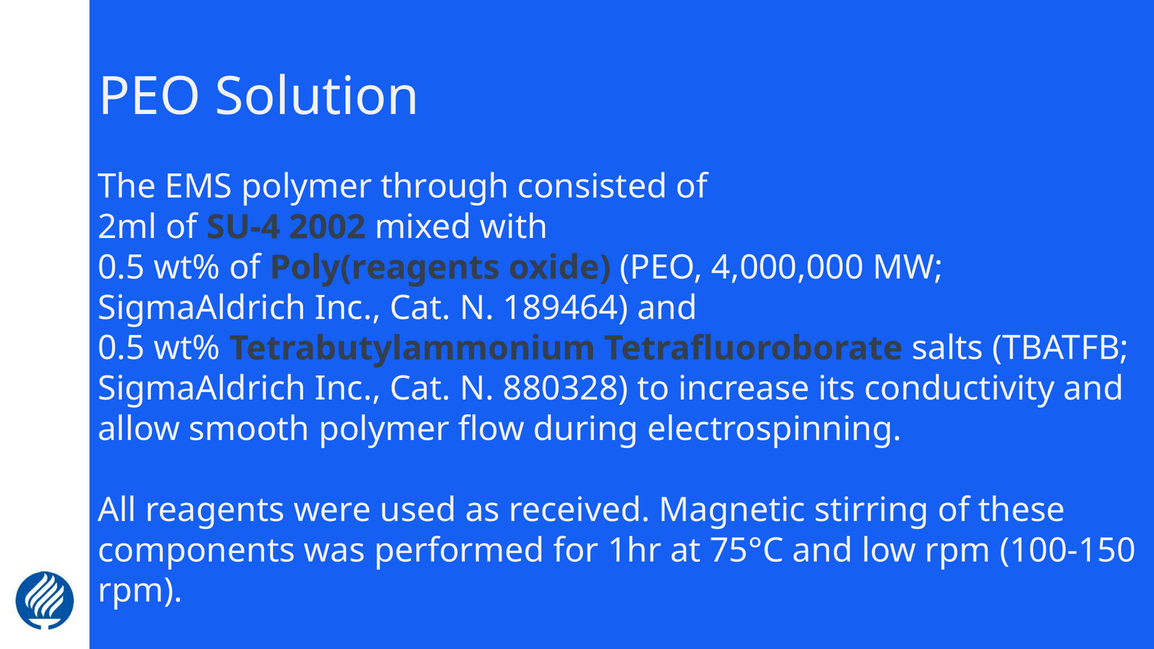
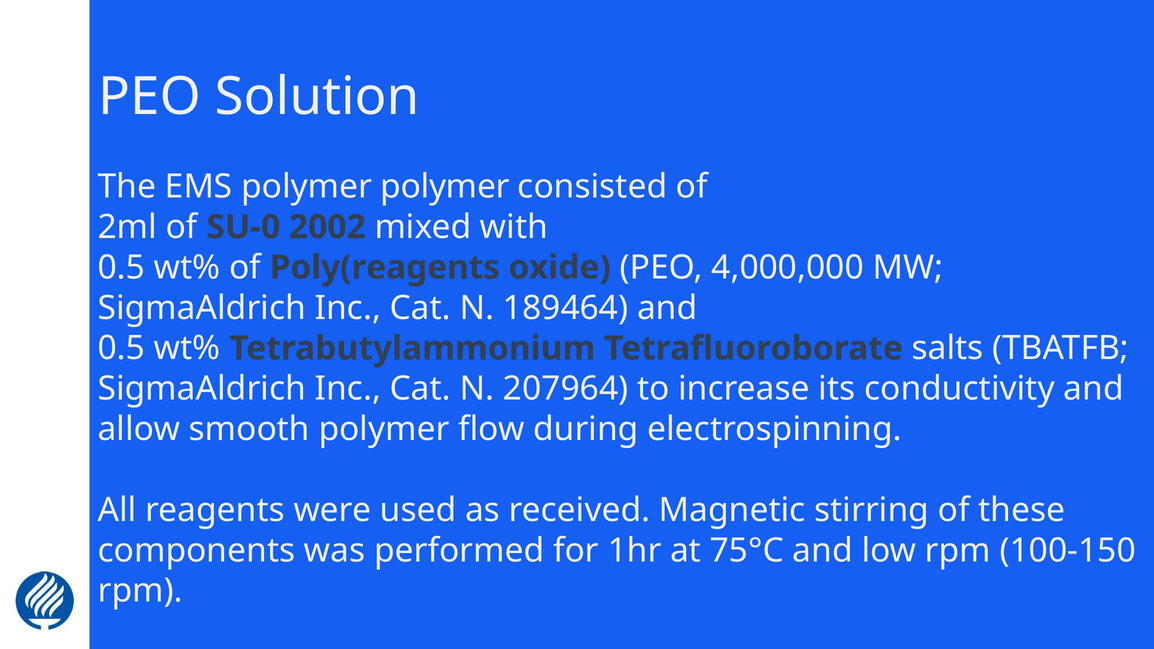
polymer through: through -> polymer
SU-4: SU-4 -> SU-0
880328: 880328 -> 207964
